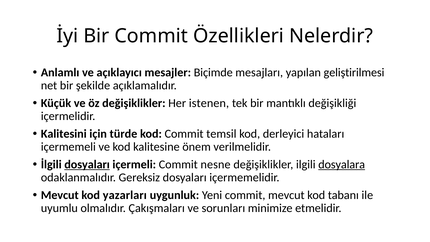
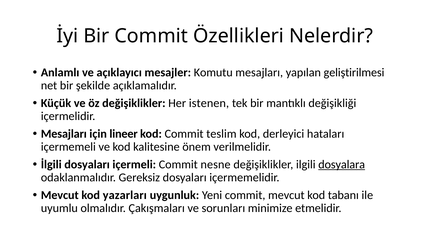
Biçimde: Biçimde -> Komutu
Kalitesini at (64, 134): Kalitesini -> Mesajları
türde: türde -> lineer
temsil: temsil -> teslim
dosyaları at (87, 164) underline: present -> none
